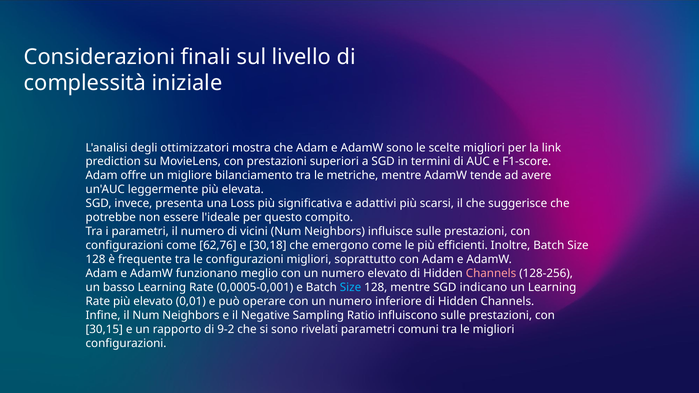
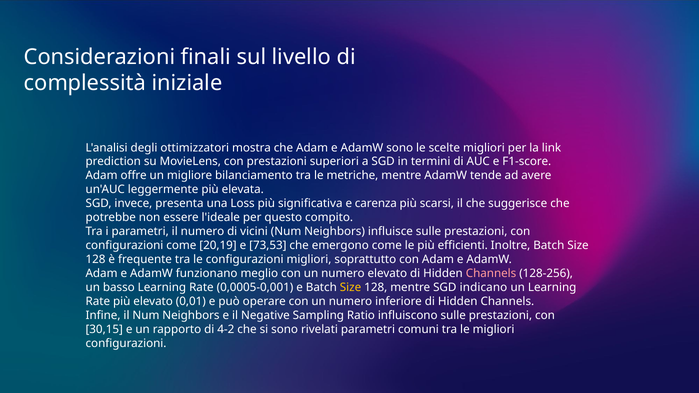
adattivi: adattivi -> carenza
62,76: 62,76 -> 20,19
30,18: 30,18 -> 73,53
Size at (351, 287) colour: light blue -> yellow
9-2: 9-2 -> 4-2
